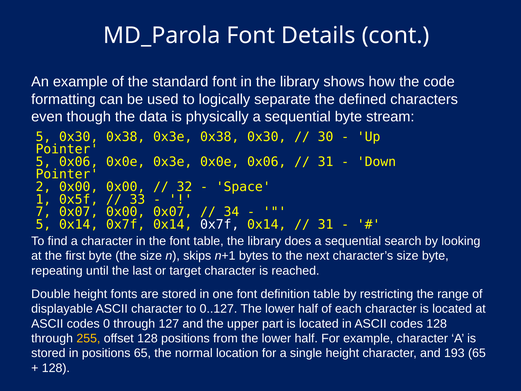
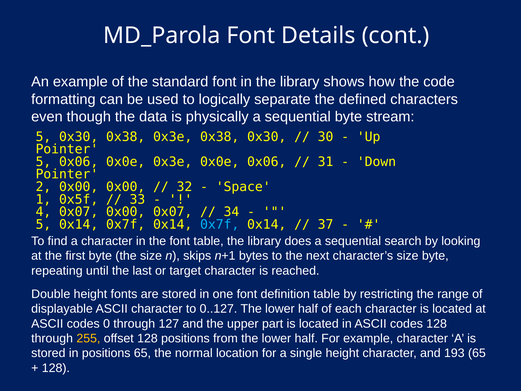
7: 7 -> 4
0x7f at (220, 224) colour: white -> light blue
31 at (326, 224): 31 -> 37
